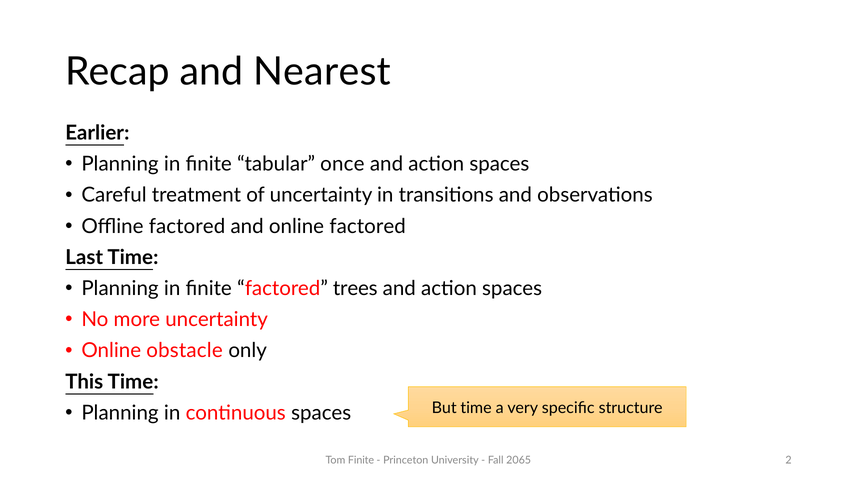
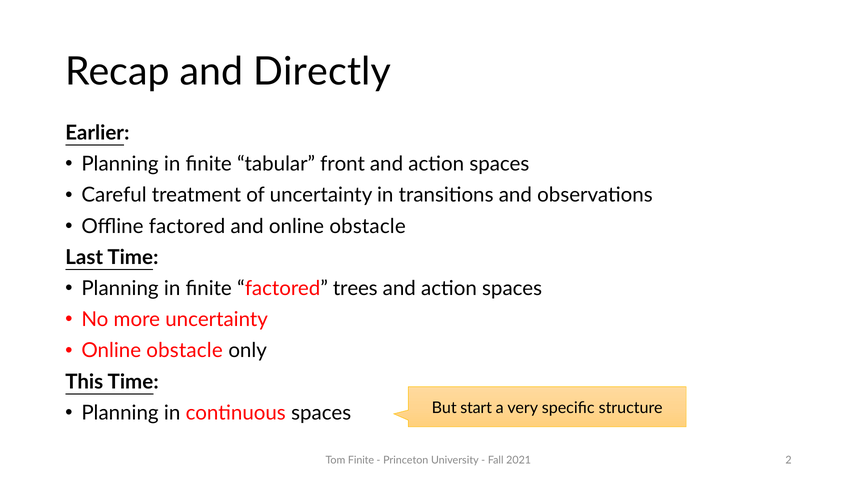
Nearest: Nearest -> Directly
once: once -> front
and online factored: factored -> obstacle
But time: time -> start
2065: 2065 -> 2021
